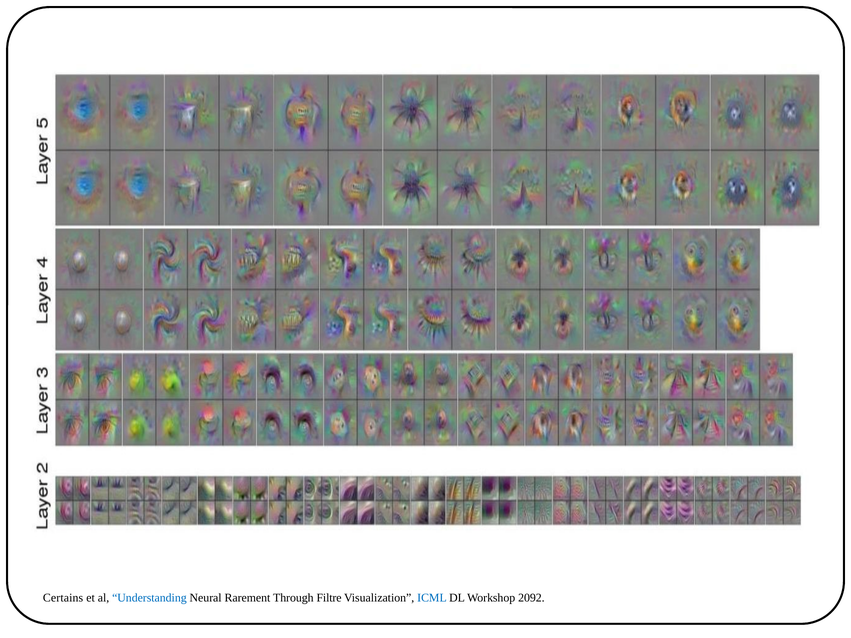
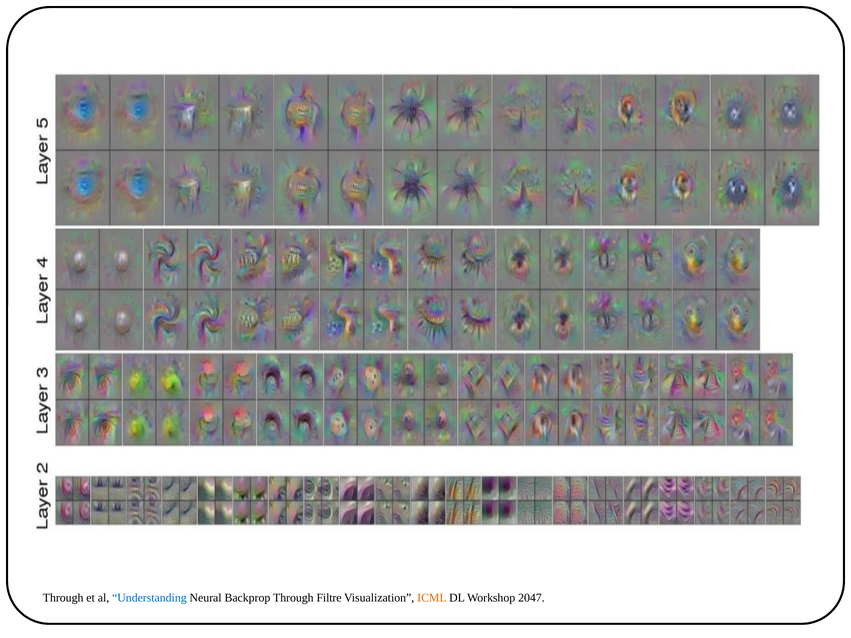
Certains at (63, 598): Certains -> Through
Rarement: Rarement -> Backprop
ICML colour: blue -> orange
2092: 2092 -> 2047
